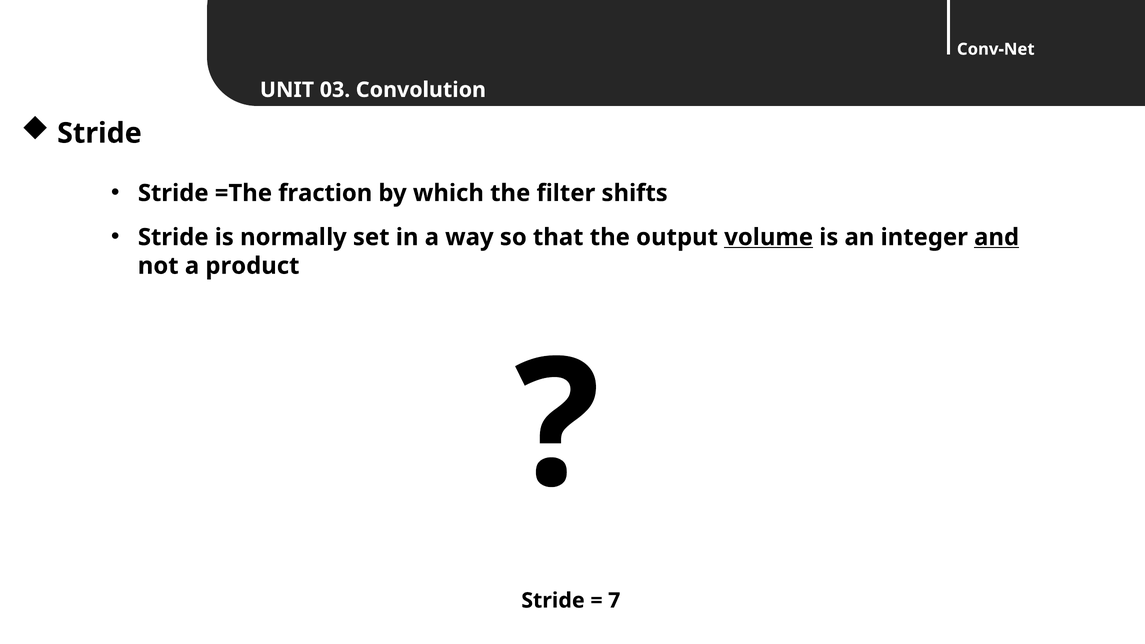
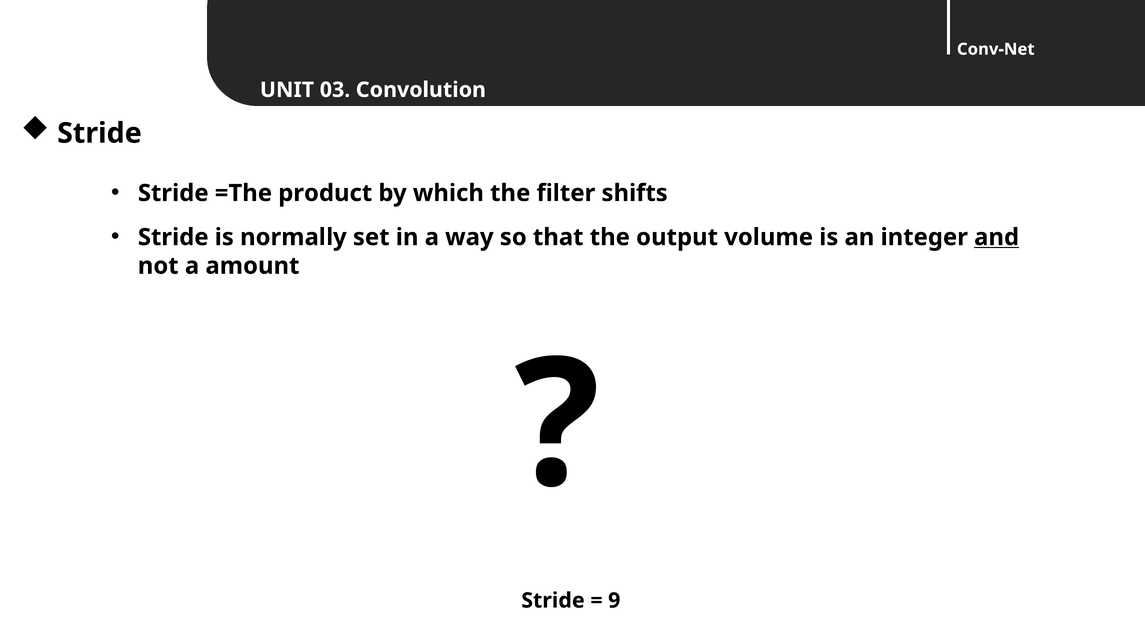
fraction: fraction -> product
volume underline: present -> none
product: product -> amount
7: 7 -> 9
